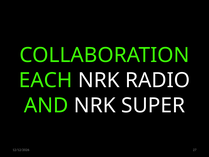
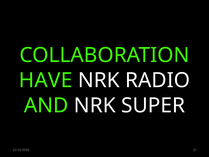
EACH: EACH -> HAVE
